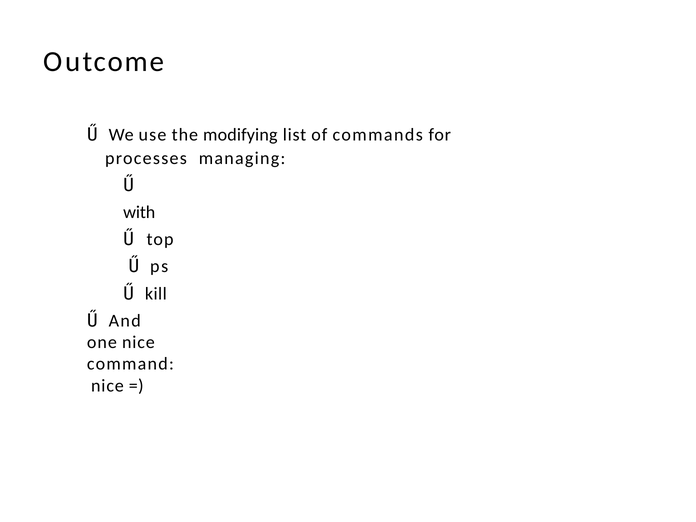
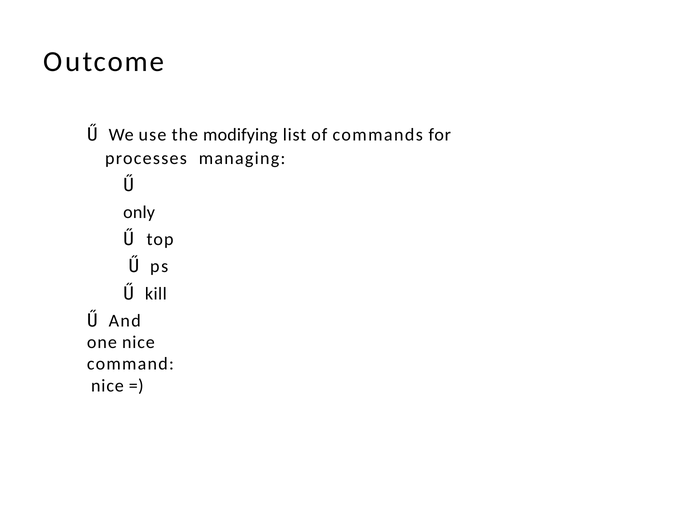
with: with -> only
